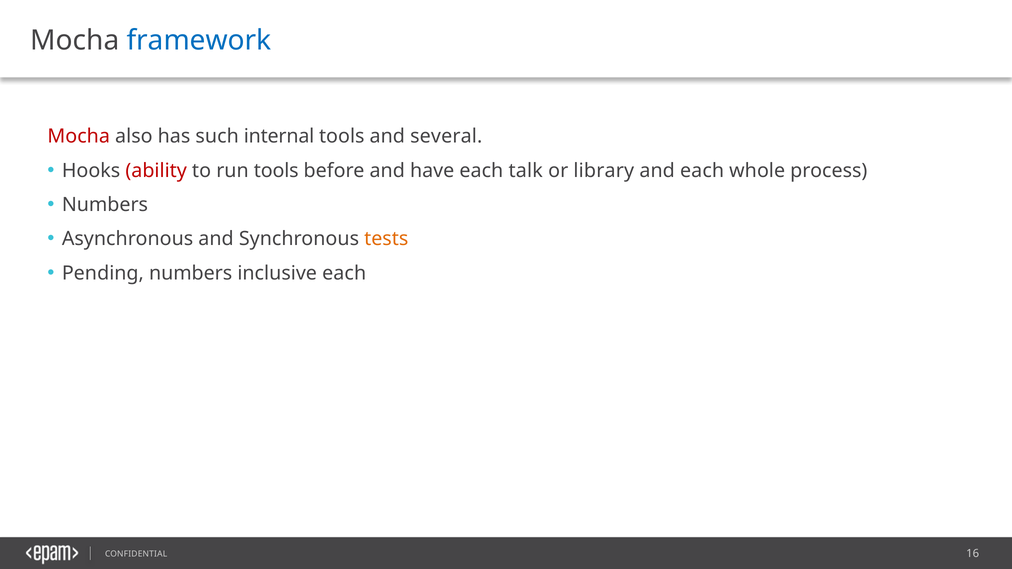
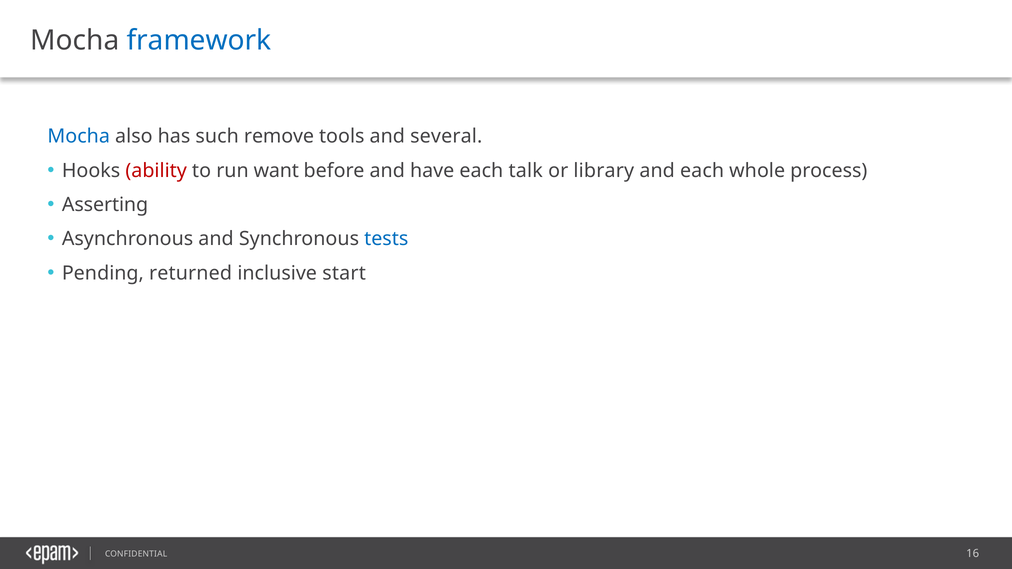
Mocha at (79, 136) colour: red -> blue
internal: internal -> remove
run tools: tools -> want
Numbers at (105, 205): Numbers -> Asserting
tests colour: orange -> blue
Pending numbers: numbers -> returned
inclusive each: each -> start
